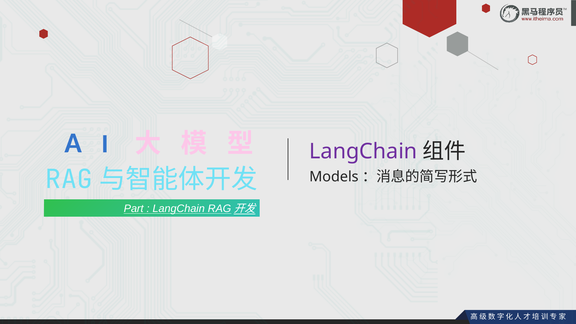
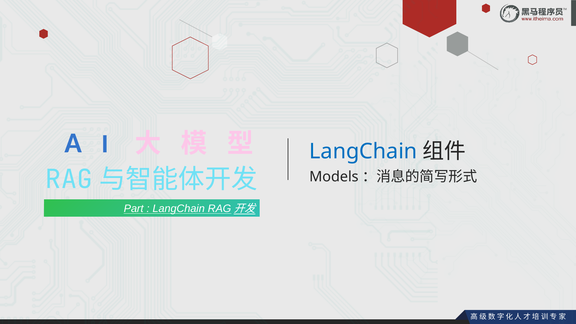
LangChain at (363, 151) colour: purple -> blue
